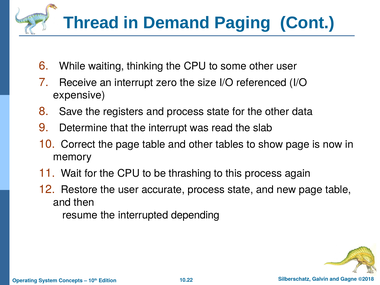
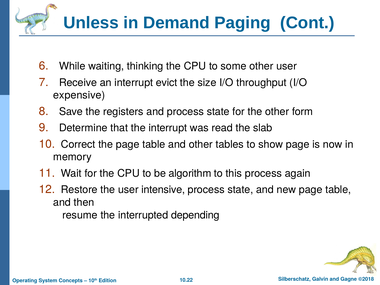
Thread: Thread -> Unless
zero: zero -> evict
referenced: referenced -> throughput
data: data -> form
thrashing: thrashing -> algorithm
accurate: accurate -> intensive
